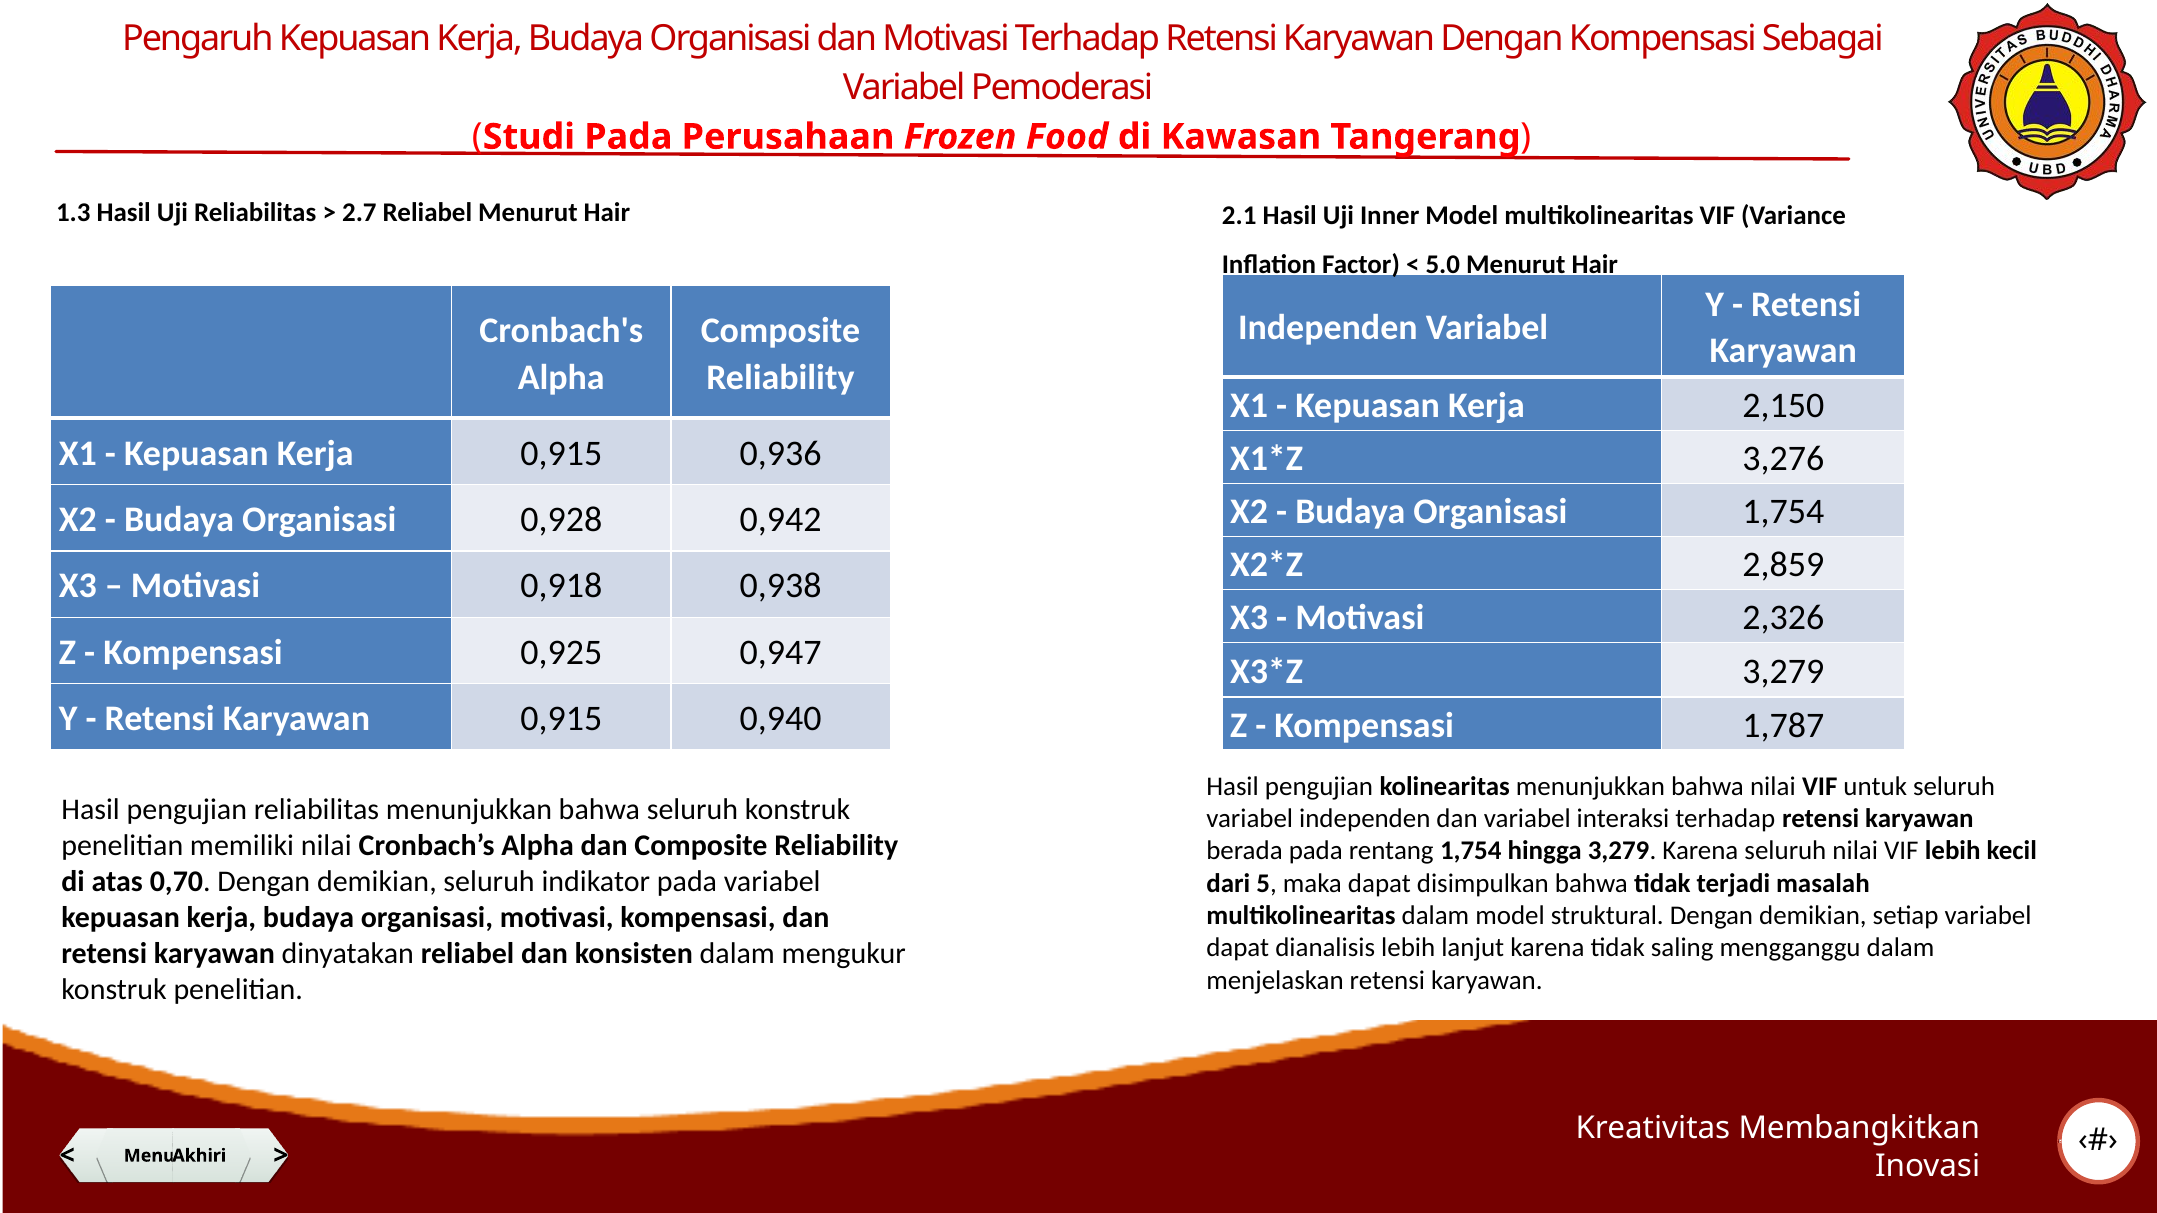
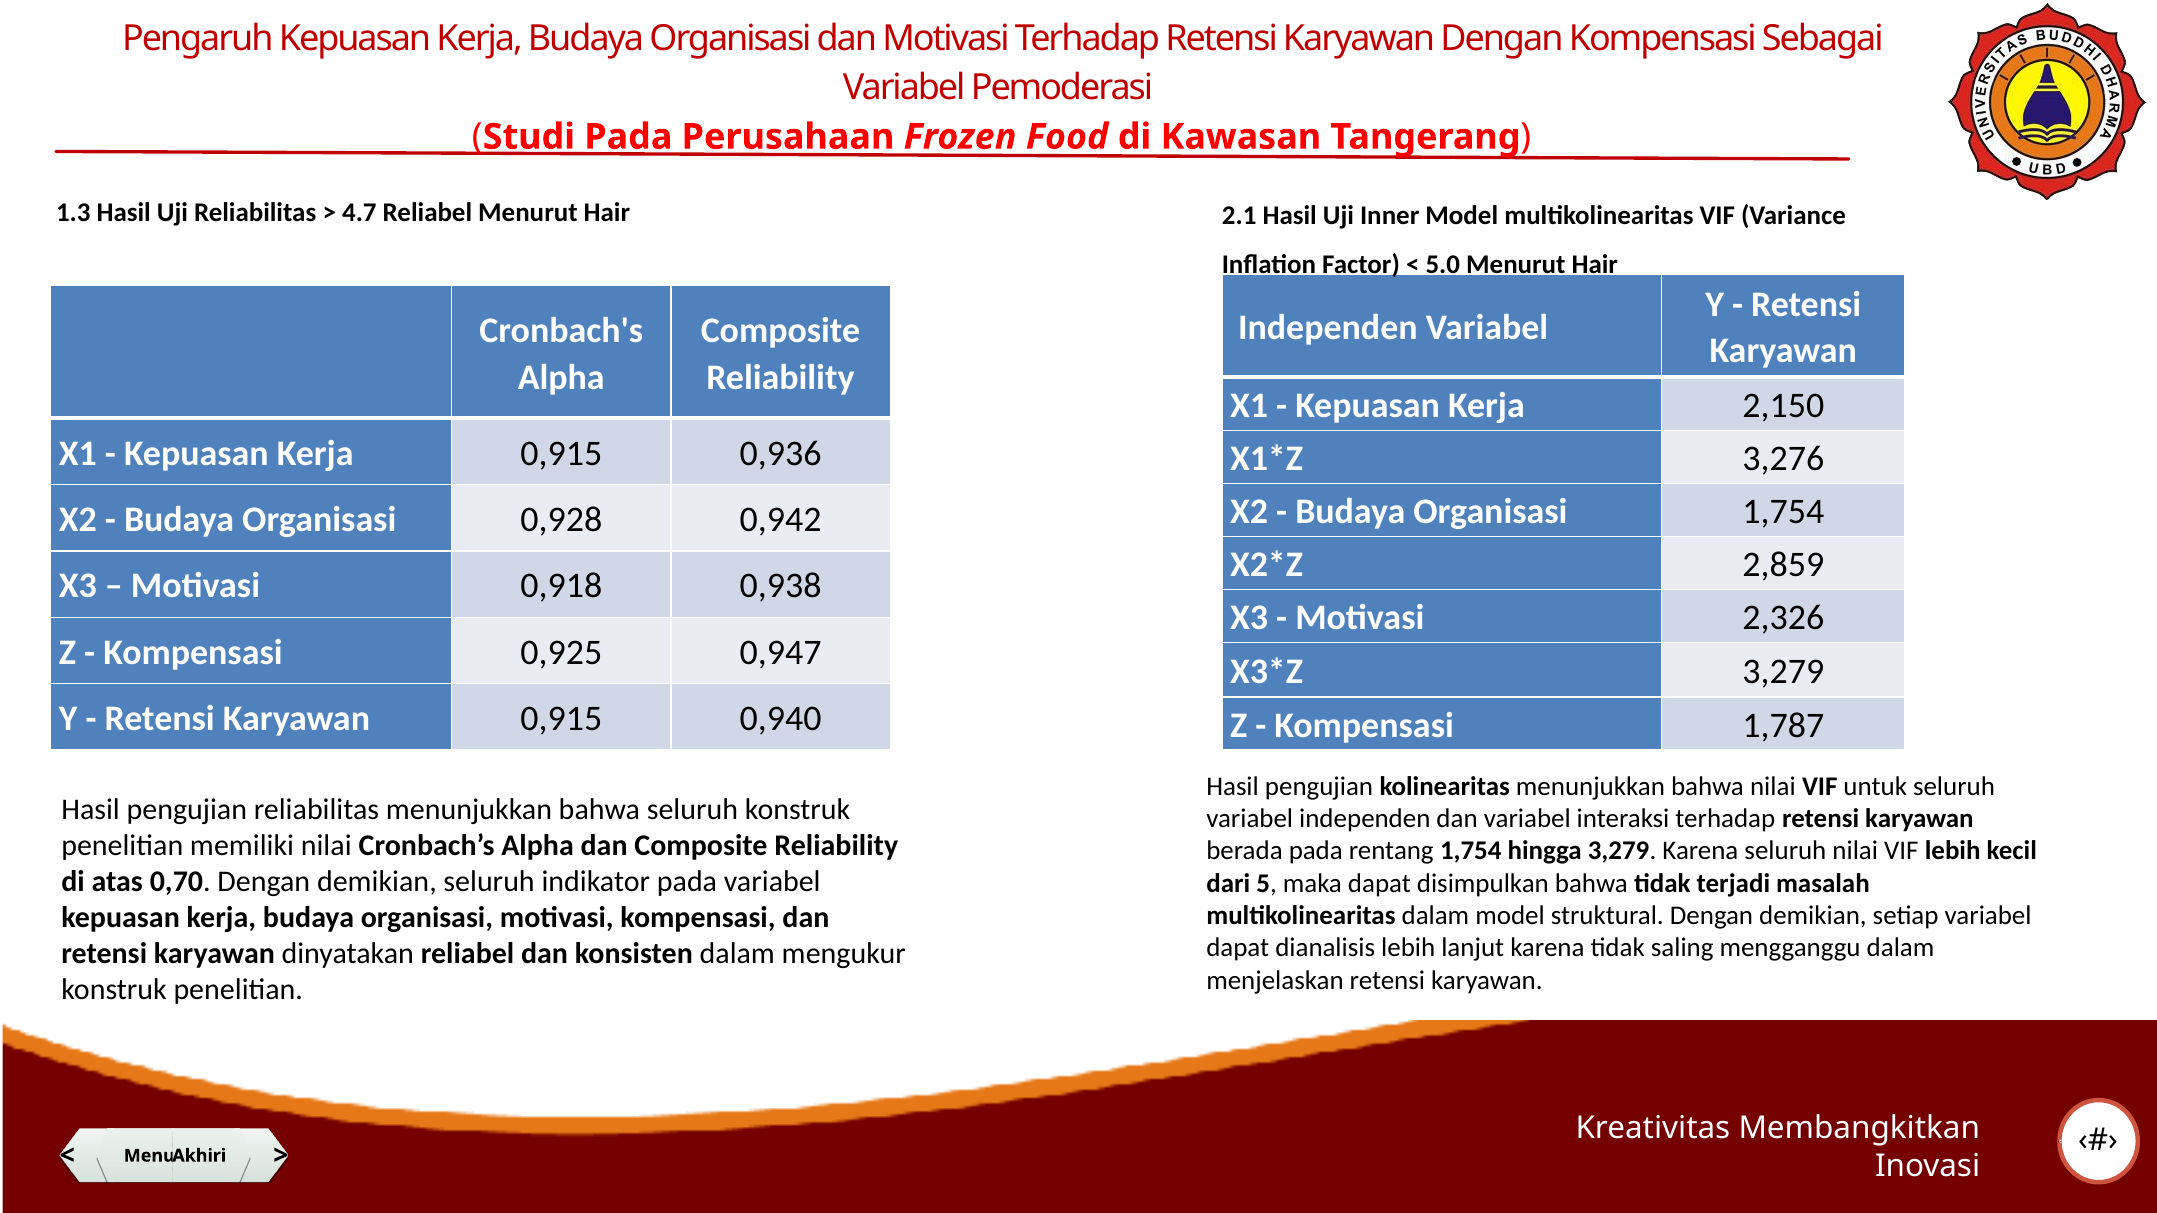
2.7: 2.7 -> 4.7
